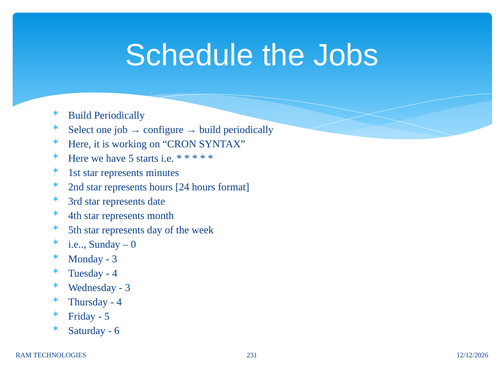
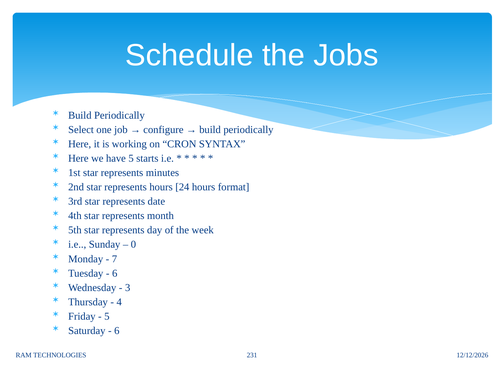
3 at (114, 259): 3 -> 7
4 at (115, 273): 4 -> 6
